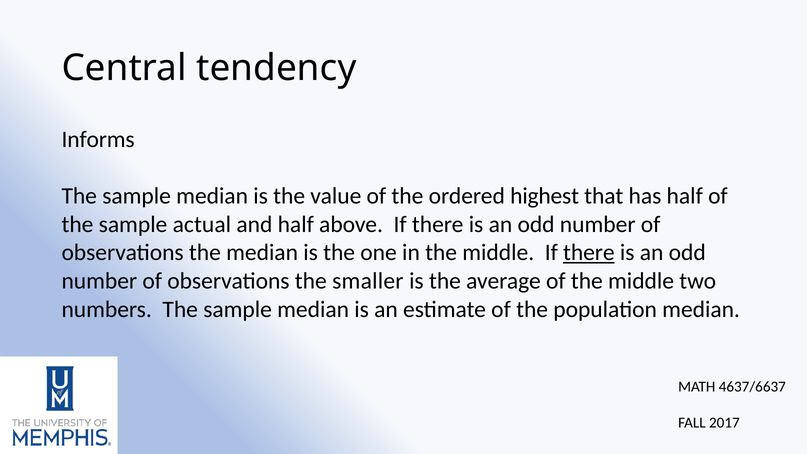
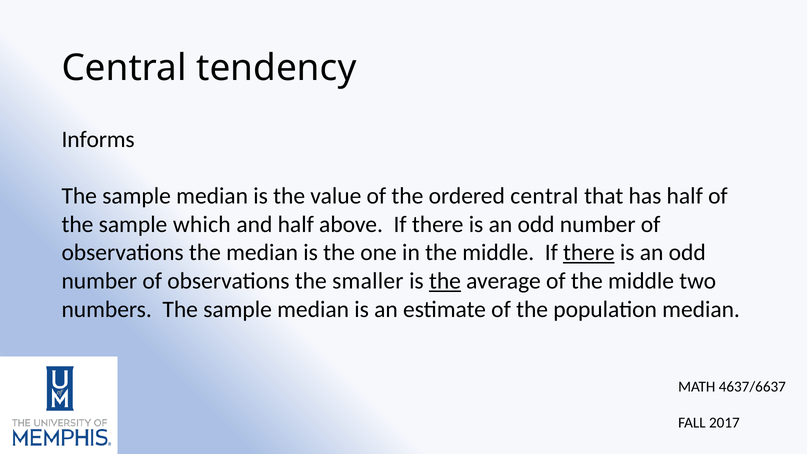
ordered highest: highest -> central
actual: actual -> which
the at (445, 281) underline: none -> present
